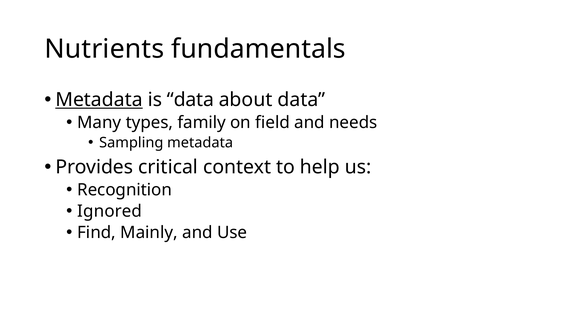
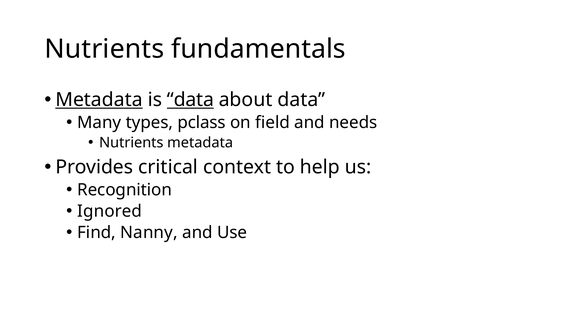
data at (190, 100) underline: none -> present
family: family -> pclass
Sampling at (131, 143): Sampling -> Nutrients
Mainly: Mainly -> Nanny
